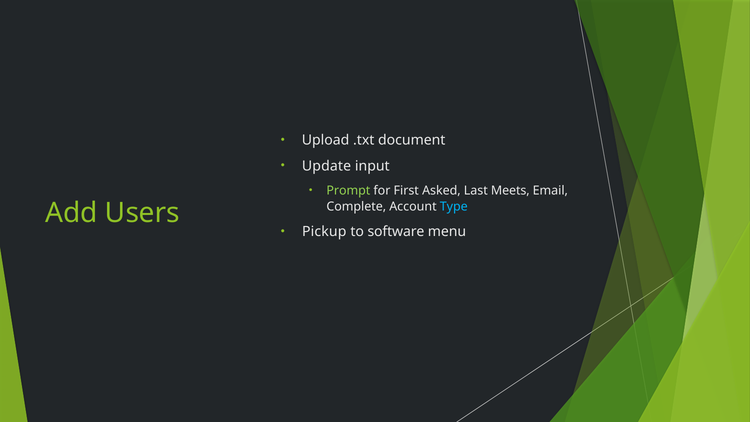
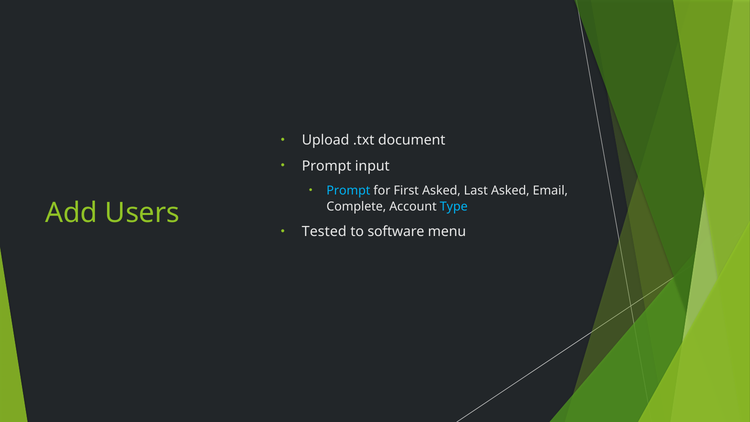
Update at (327, 166): Update -> Prompt
Prompt at (348, 191) colour: light green -> light blue
Last Meets: Meets -> Asked
Pickup: Pickup -> Tested
